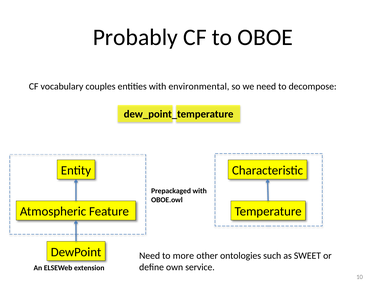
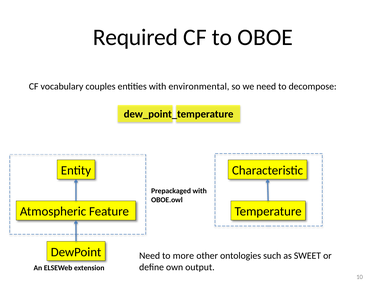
Probably: Probably -> Required
service: service -> output
